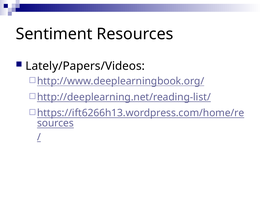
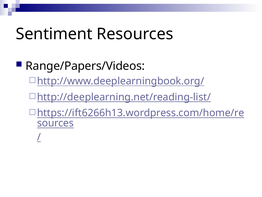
Lately/Papers/Videos: Lately/Papers/Videos -> Range/Papers/Videos
